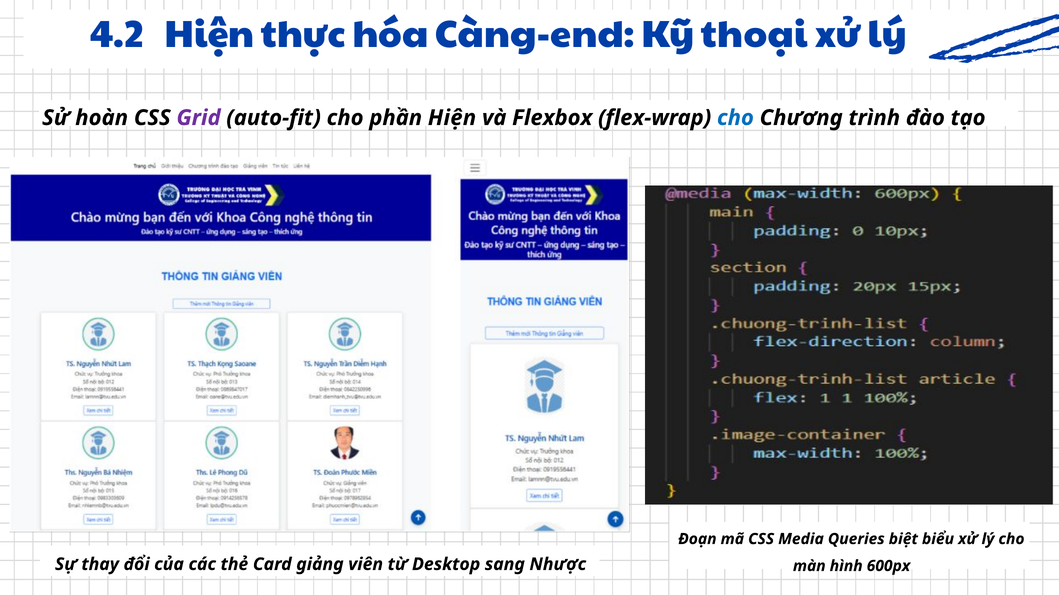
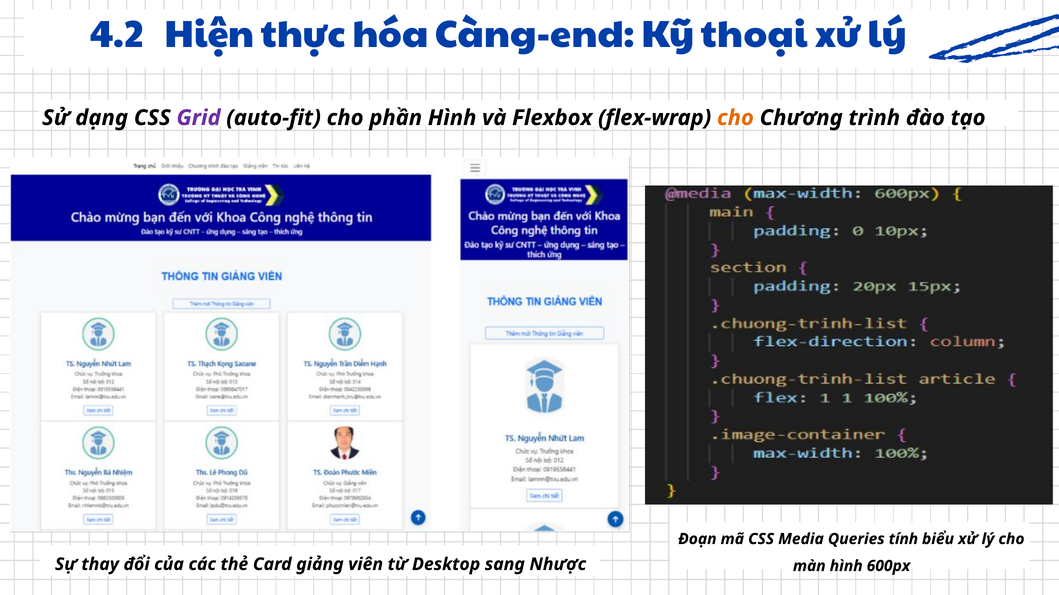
hoàn: hoàn -> dạng
phần Hiện: Hiện -> Hình
cho at (735, 118) colour: blue -> orange
biệt: biệt -> tính
